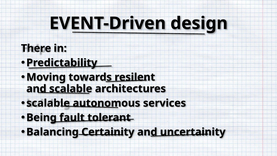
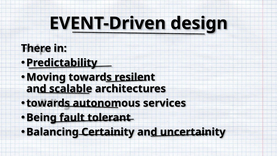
scalable at (48, 103): scalable -> towards
